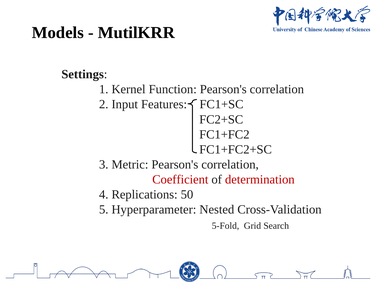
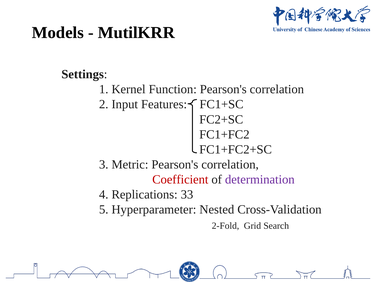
determination colour: red -> purple
50: 50 -> 33
5-Fold: 5-Fold -> 2-Fold
